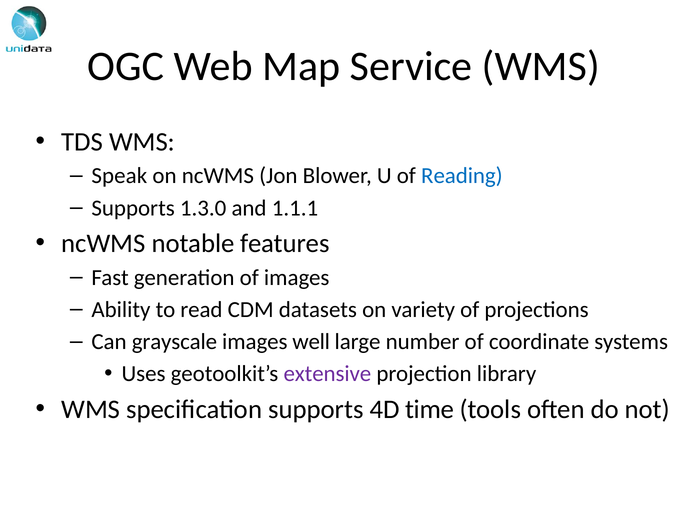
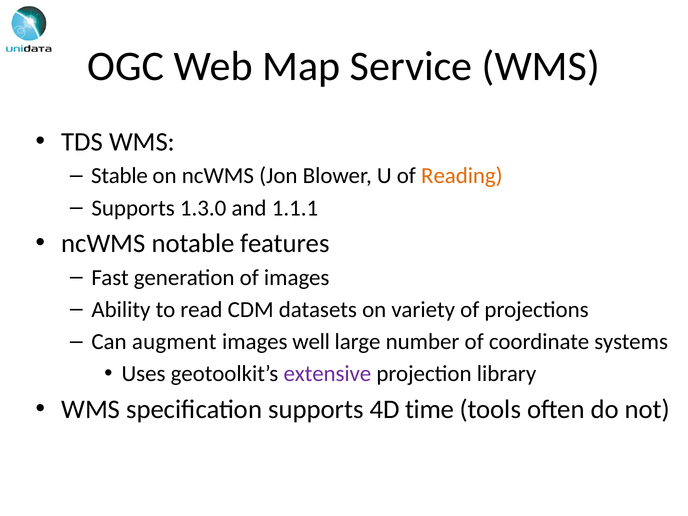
Speak: Speak -> Stable
Reading colour: blue -> orange
grayscale: grayscale -> augment
